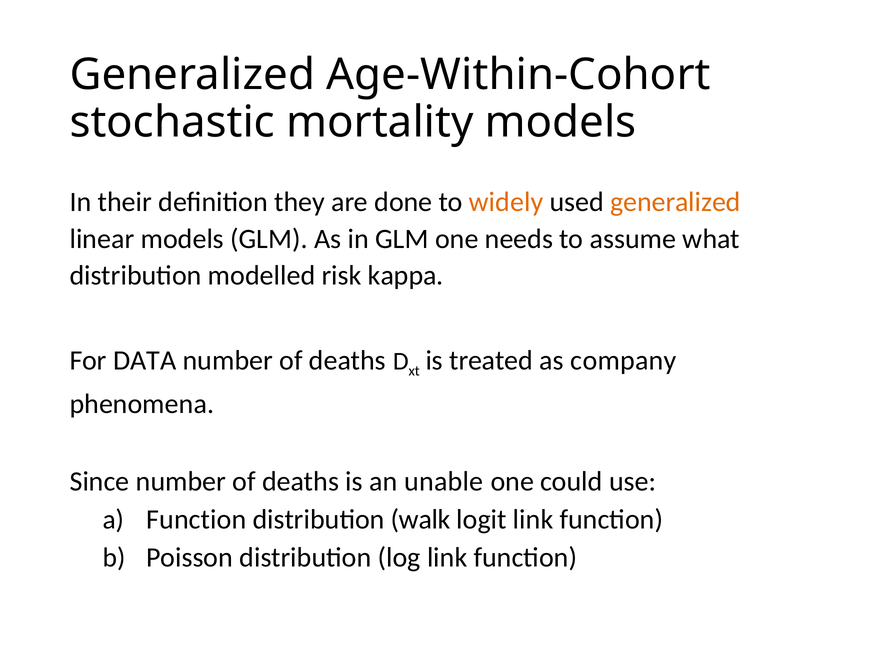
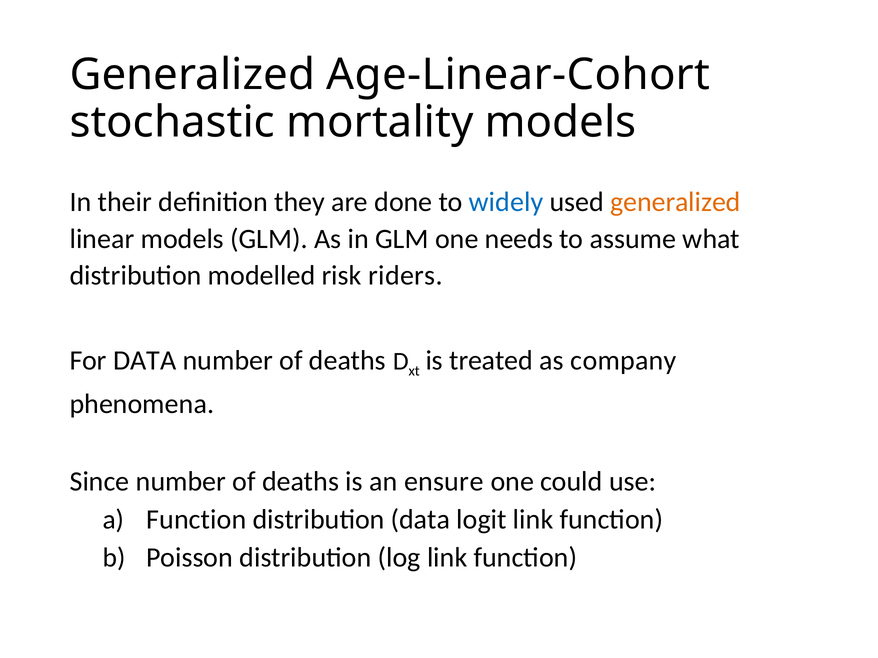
Age-Within-Cohort: Age-Within-Cohort -> Age-Linear-Cohort
widely colour: orange -> blue
kappa: kappa -> riders
unable: unable -> ensure
distribution walk: walk -> data
